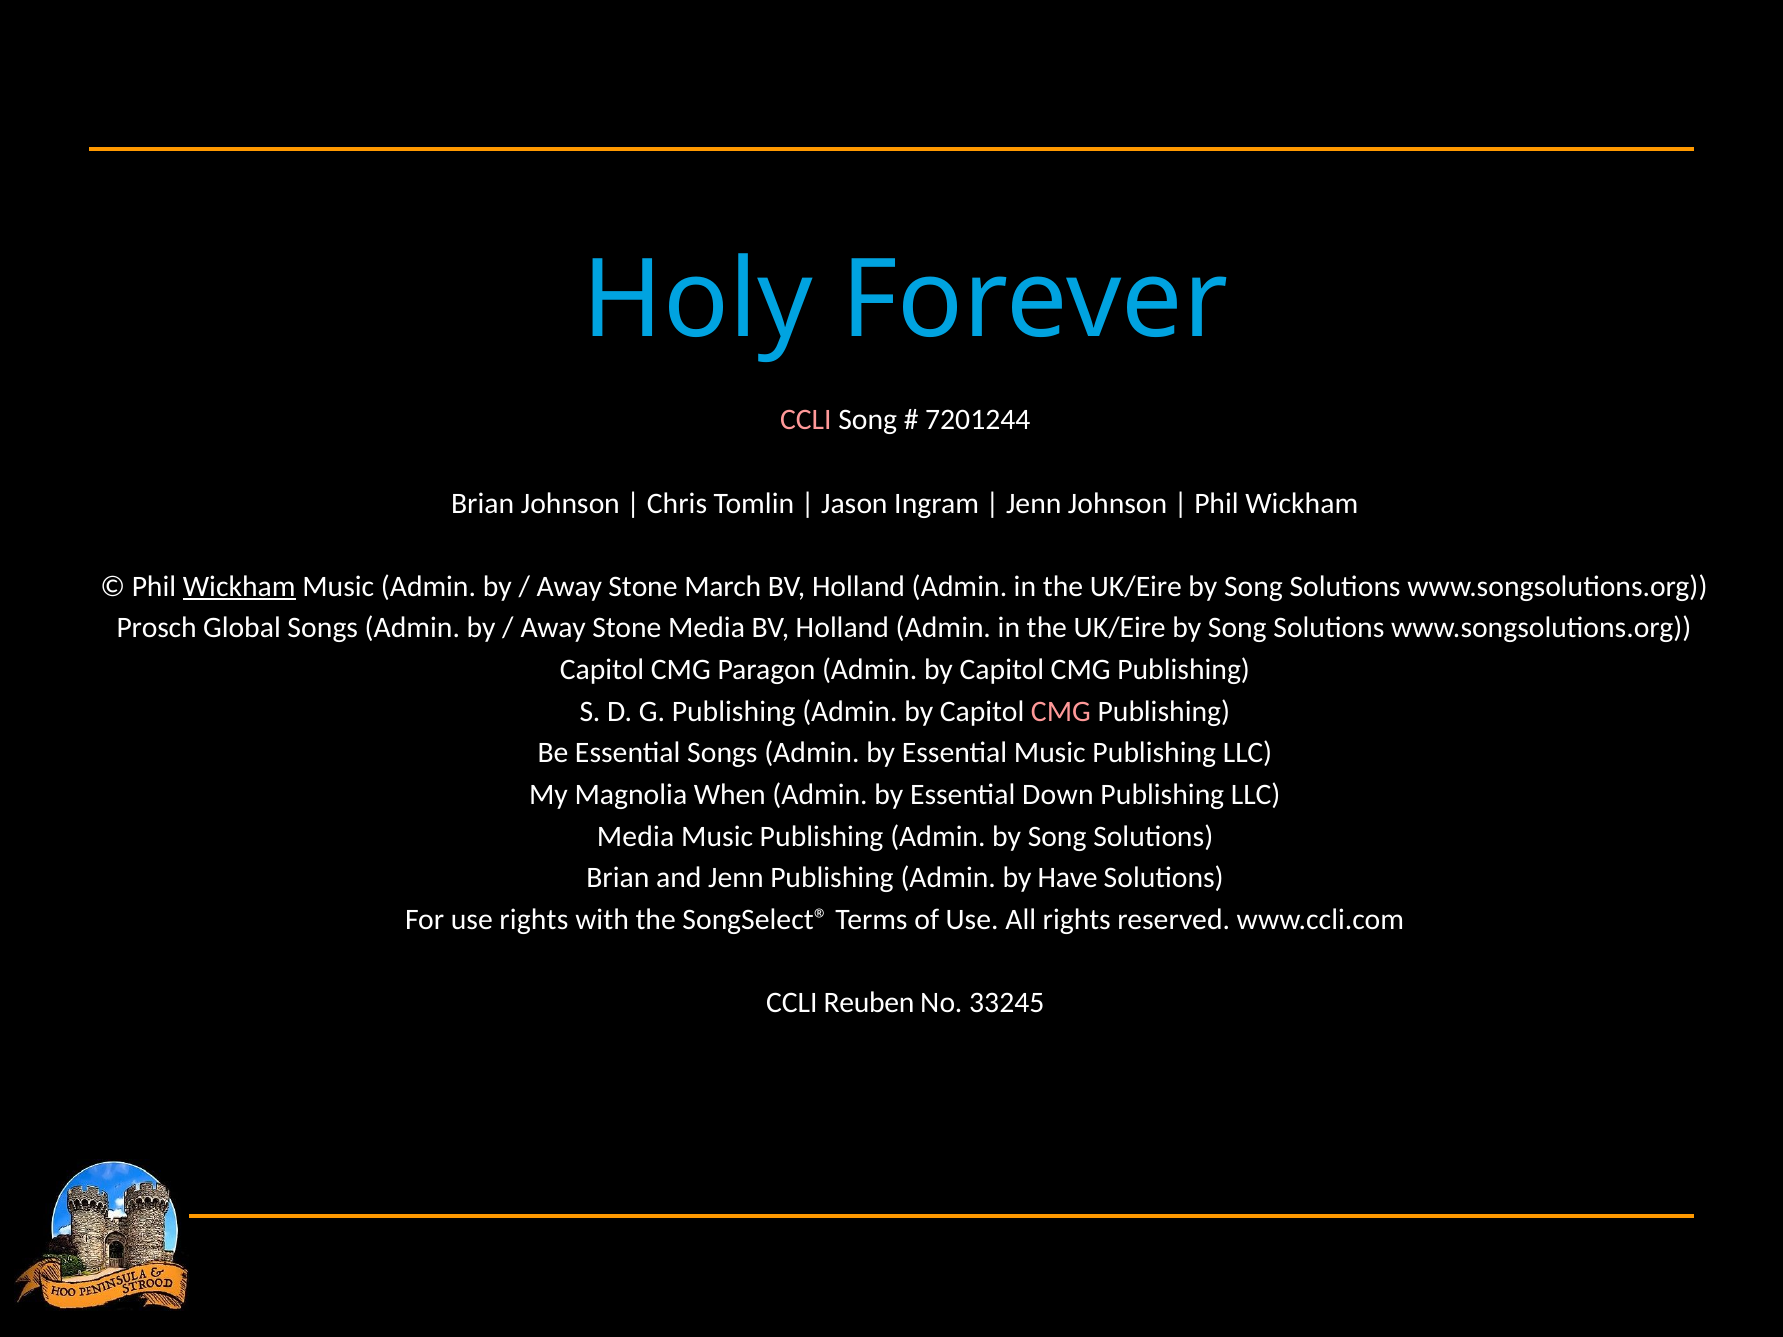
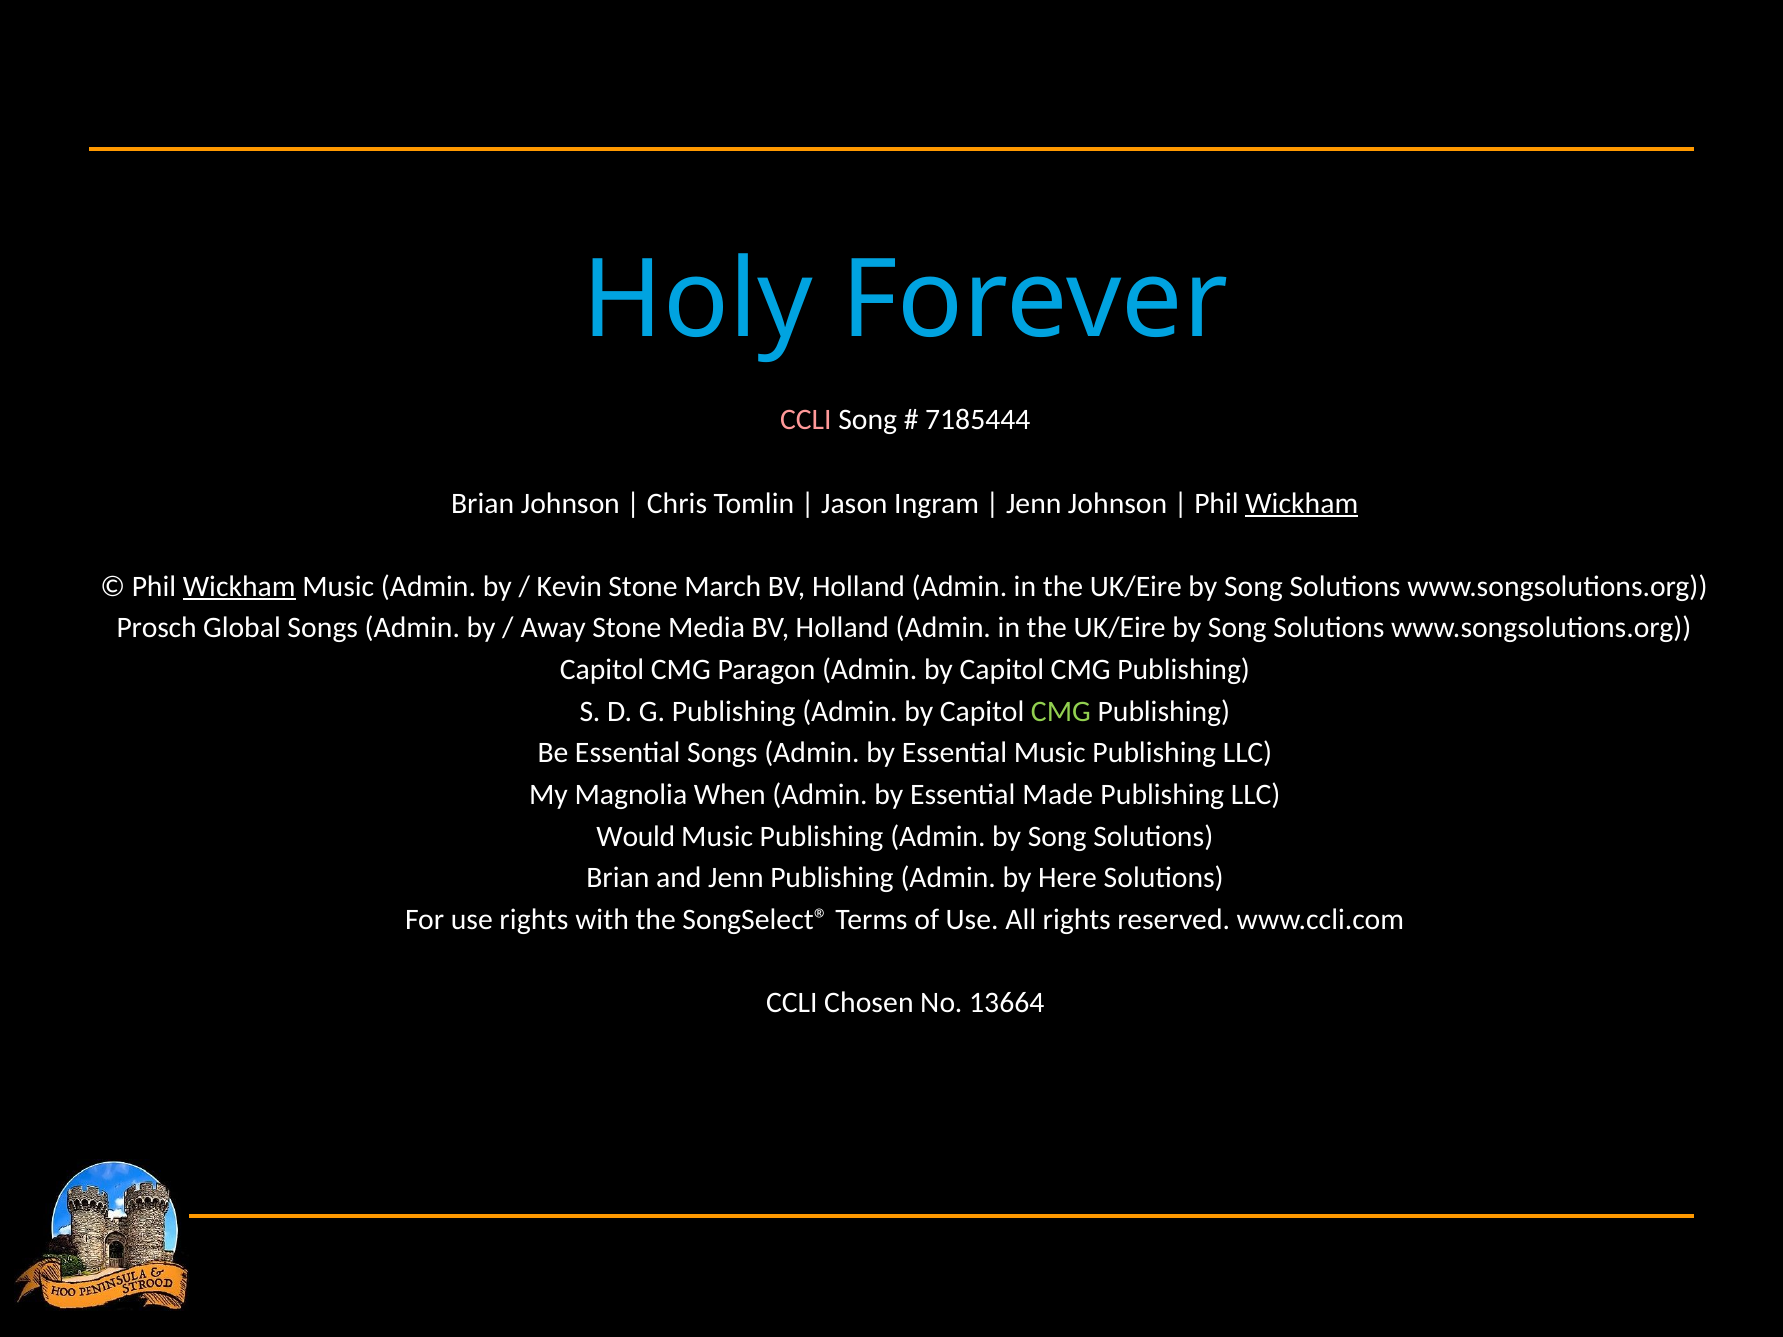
7201244: 7201244 -> 7185444
Wickham at (1302, 503) underline: none -> present
Away at (569, 587): Away -> Kevin
CMG at (1061, 712) colour: pink -> light green
Down: Down -> Made
Media at (636, 836): Media -> Would
Have: Have -> Here
Reuben: Reuben -> Chosen
33245: 33245 -> 13664
